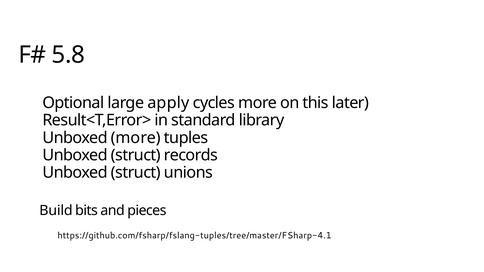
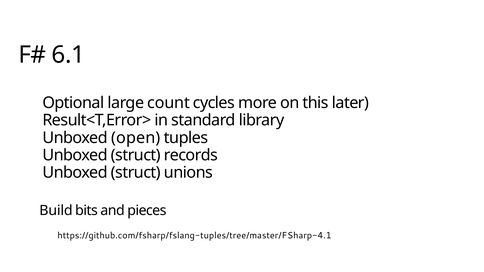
5.8: 5.8 -> 6.1
apply: apply -> count
Unboxed more: more -> open
